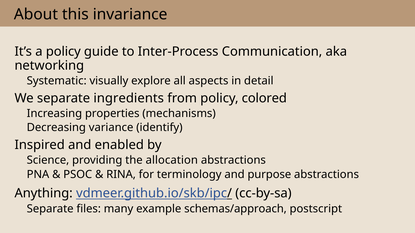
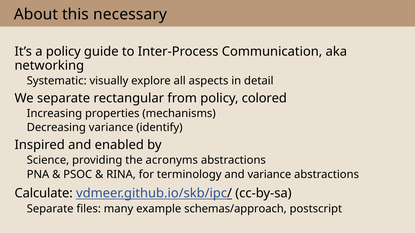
invariance: invariance -> necessary
ingredients: ingredients -> rectangular
allocation: allocation -> acronyms
and purpose: purpose -> variance
Anything: Anything -> Calculate
